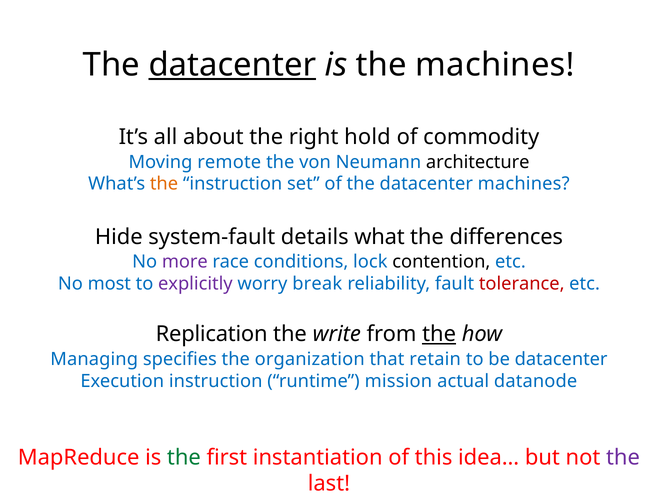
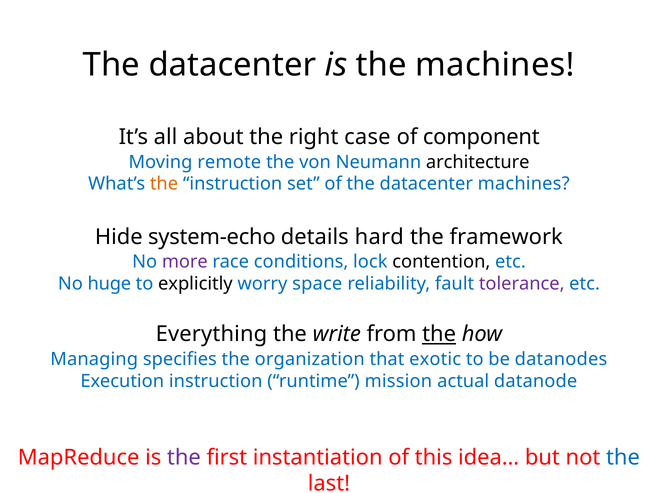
datacenter at (232, 65) underline: present -> none
hold: hold -> case
commodity: commodity -> component
system-fault: system-fault -> system-echo
what: what -> hard
differences: differences -> framework
most: most -> huge
explicitly colour: purple -> black
break: break -> space
tolerance colour: red -> purple
Replication: Replication -> Everything
retain: retain -> exotic
be datacenter: datacenter -> datanodes
the at (184, 458) colour: green -> purple
the at (623, 458) colour: purple -> blue
